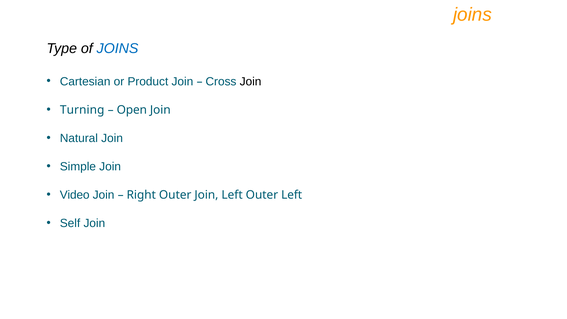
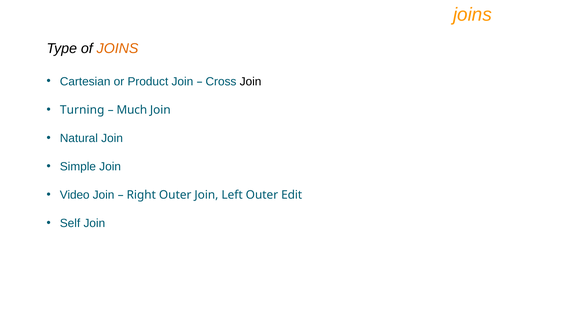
JOINS at (118, 48) colour: blue -> orange
Open: Open -> Much
Outer Left: Left -> Edit
